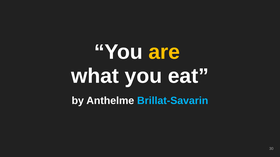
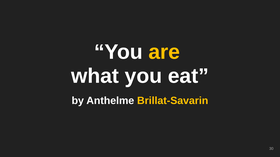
Brillat-Savarin colour: light blue -> yellow
